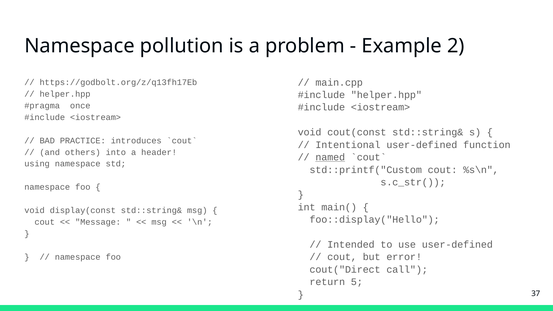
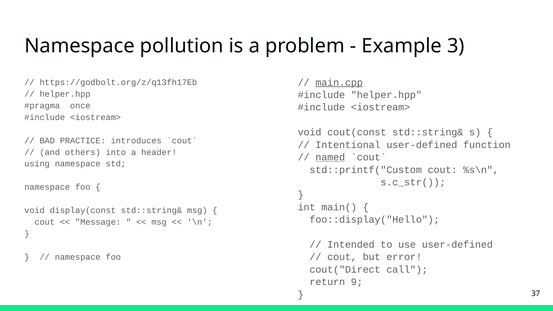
2: 2 -> 3
main.cpp underline: none -> present
5: 5 -> 9
